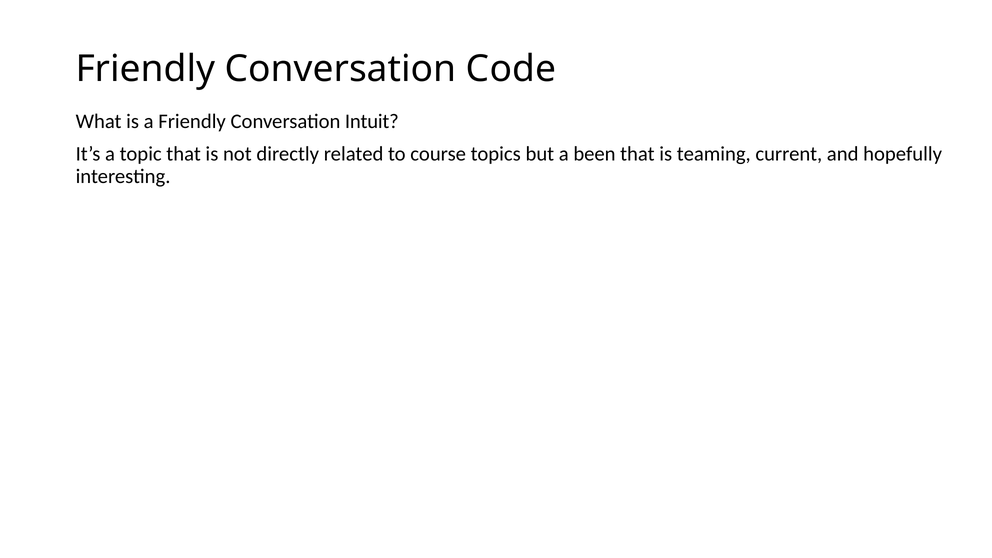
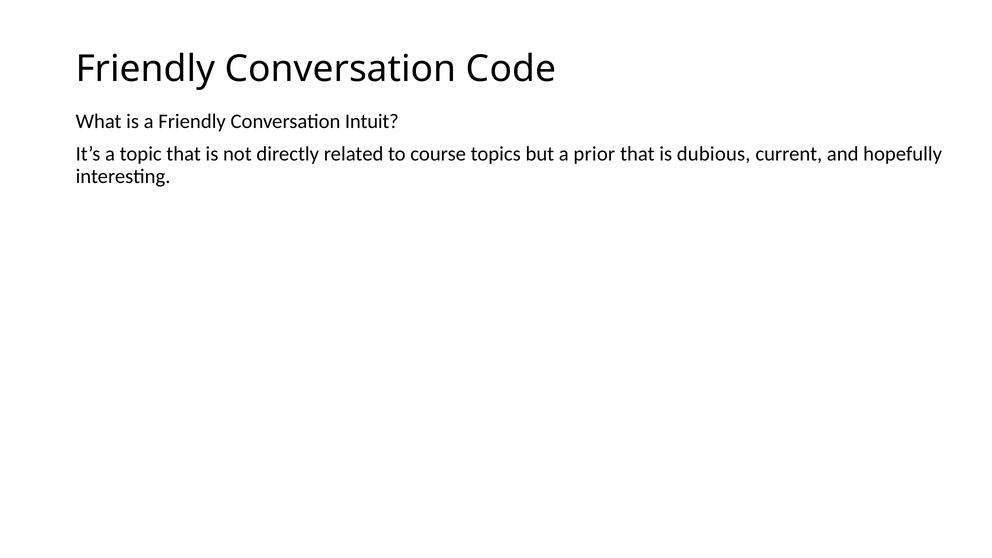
been: been -> prior
teaming: teaming -> dubious
